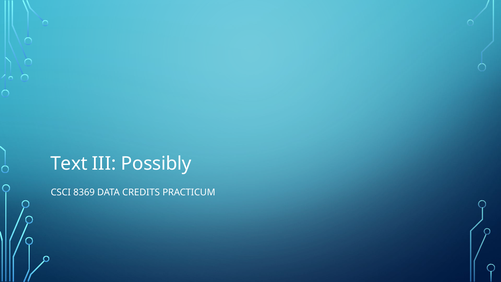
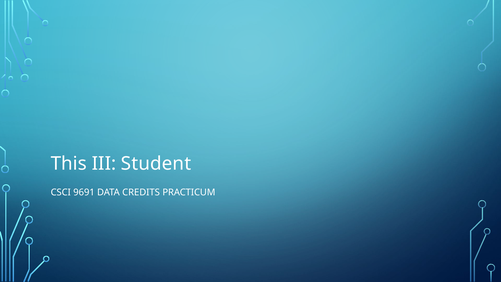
Text: Text -> This
Possibly: Possibly -> Student
8369: 8369 -> 9691
